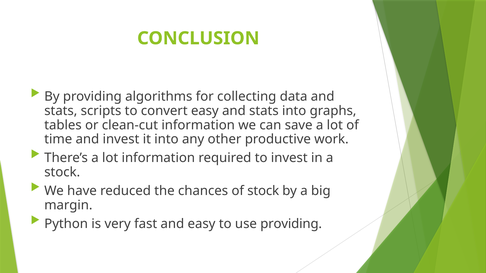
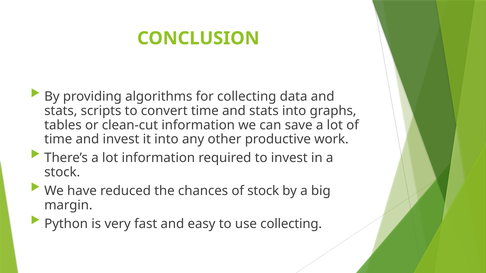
convert easy: easy -> time
use providing: providing -> collecting
